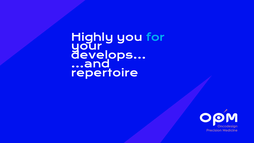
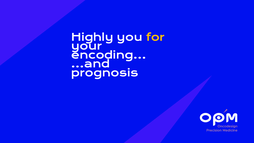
for colour: light blue -> yellow
develops…: develops… -> encoding…
repertoire: repertoire -> prognosis
